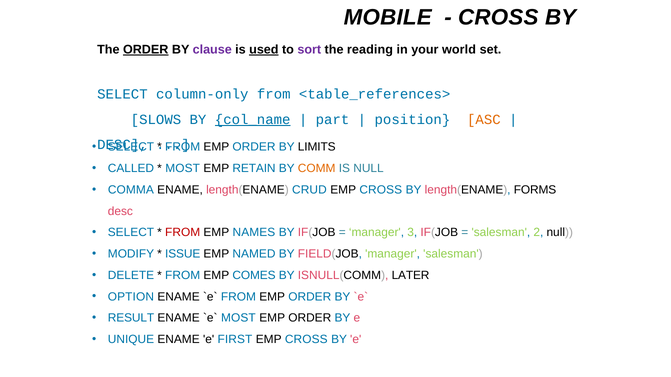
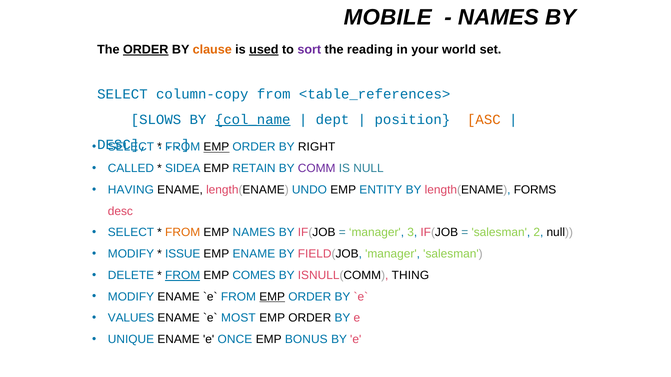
CROSS at (498, 17): CROSS -> NAMES
clause colour: purple -> orange
column-only: column-only -> column-copy
part: part -> dept
EMP at (216, 147) underline: none -> present
LIMITS: LIMITS -> RIGHT
MOST at (183, 169): MOST -> SIDEA
COMM colour: orange -> purple
COMMA: COMMA -> HAVING
CRUD: CRUD -> UNDO
CROSS at (381, 190): CROSS -> ENTITY
FROM at (183, 233) colour: red -> orange
EMP NAMED: NAMED -> ENAME
FROM at (183, 276) underline: none -> present
LATER: LATER -> THING
OPTION at (131, 297): OPTION -> MODIFY
EMP at (272, 297) underline: none -> present
RESULT: RESULT -> VALUES
FIRST: FIRST -> ONCE
CROSS at (306, 340): CROSS -> BONUS
